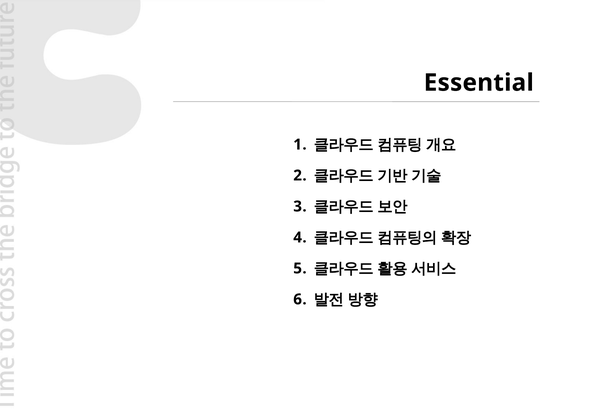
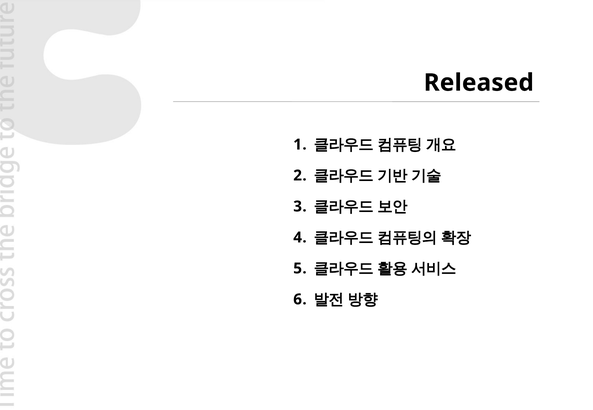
Essential: Essential -> Released
